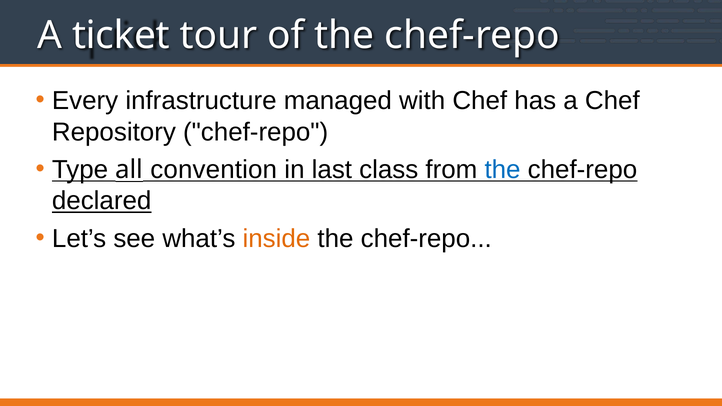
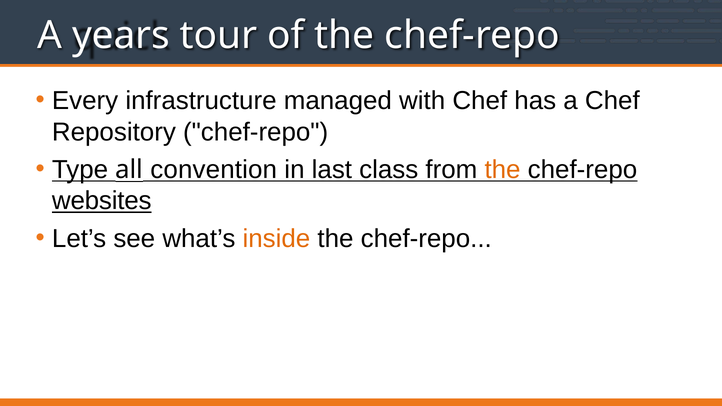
ticket: ticket -> years
the at (503, 170) colour: blue -> orange
declared: declared -> websites
